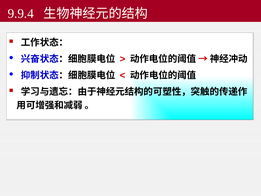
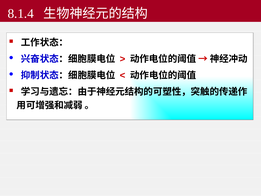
9.9.4: 9.9.4 -> 8.1.4
